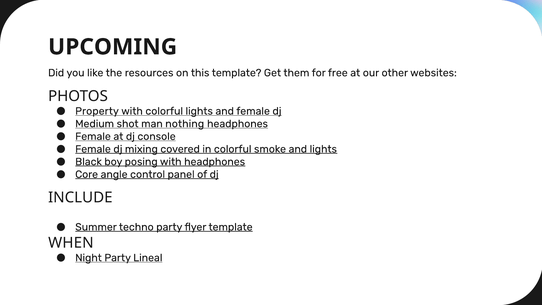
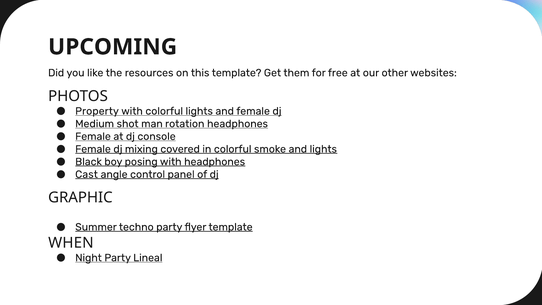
nothing: nothing -> rotation
Core: Core -> Cast
INCLUDE: INCLUDE -> GRAPHIC
